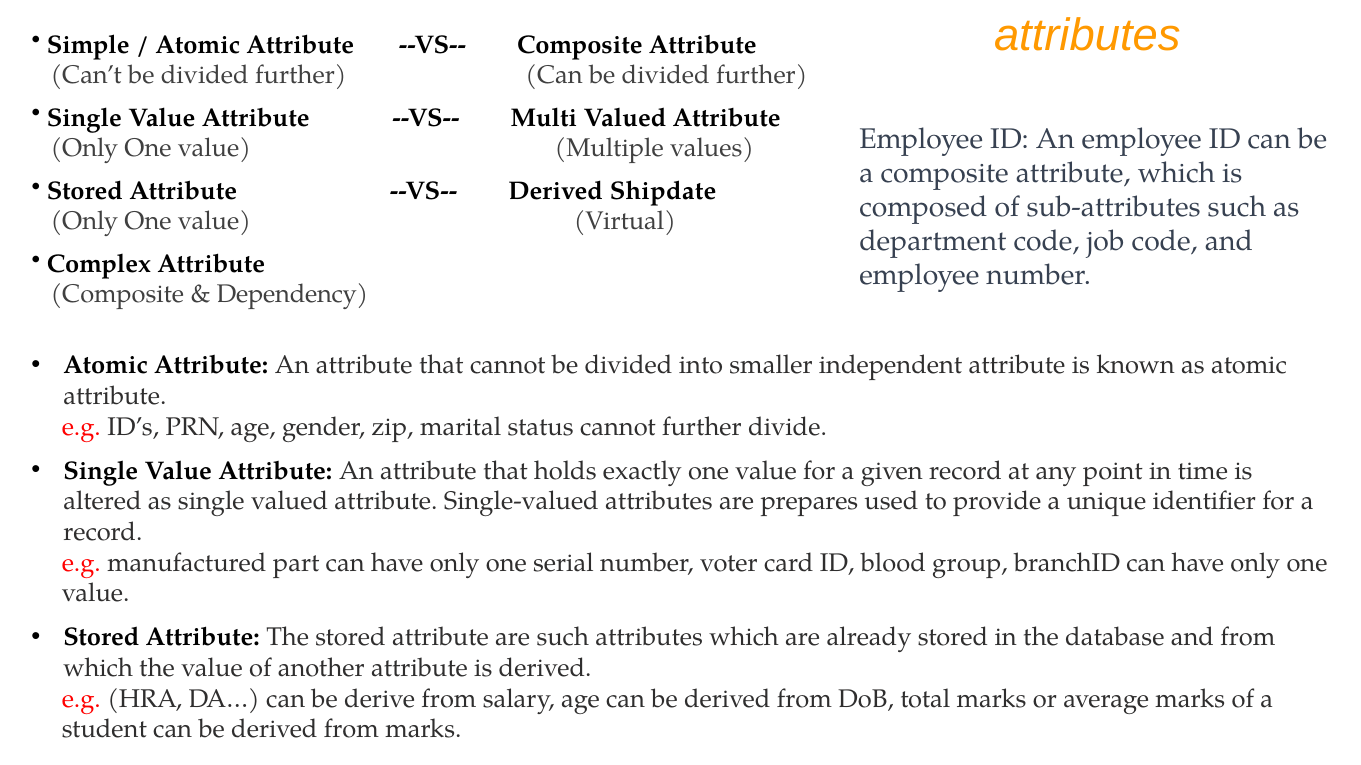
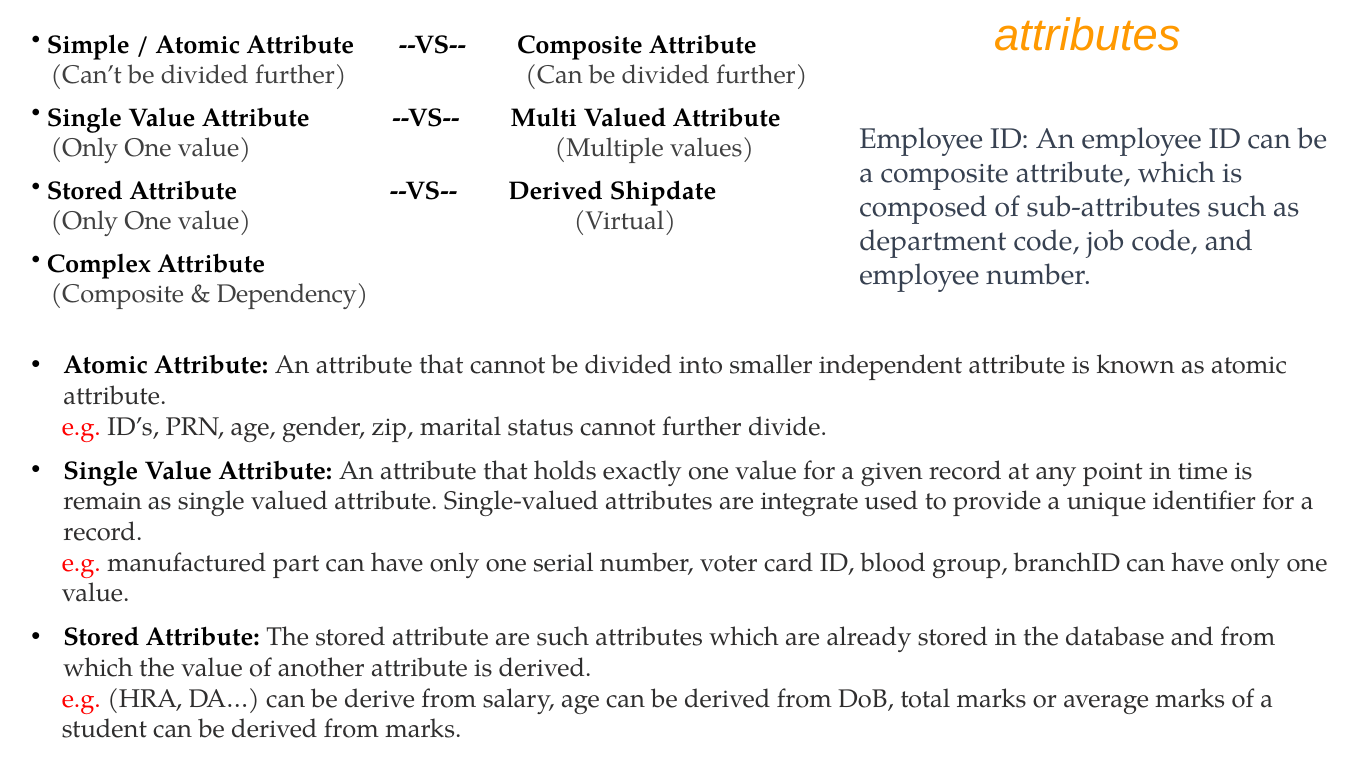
altered: altered -> remain
prepares: prepares -> integrate
